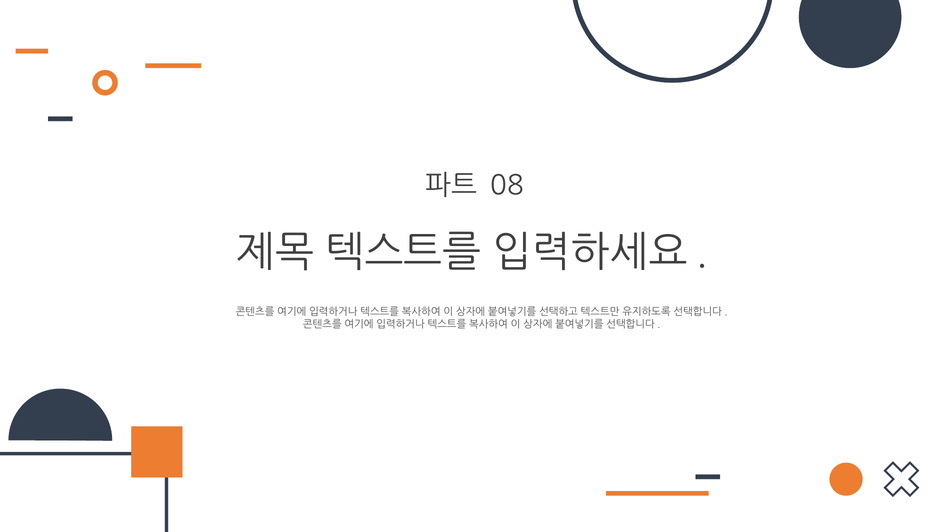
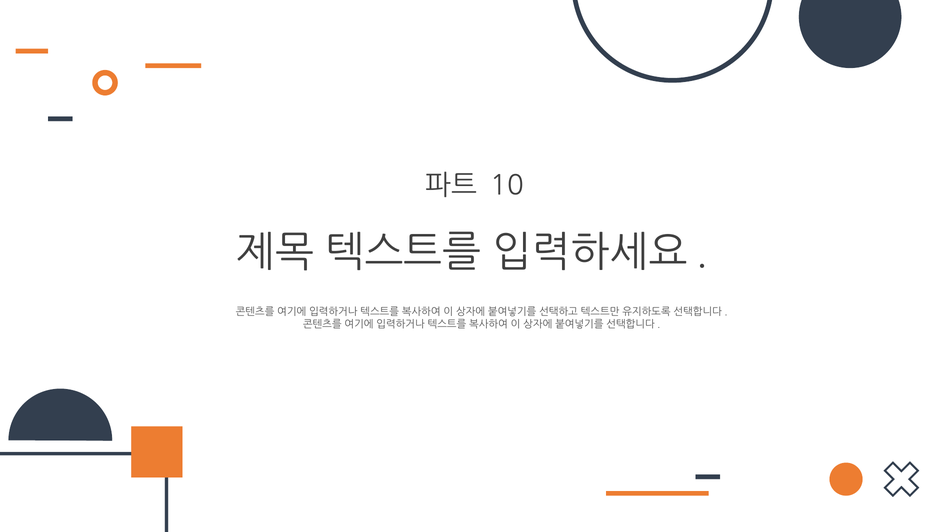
08: 08 -> 10
